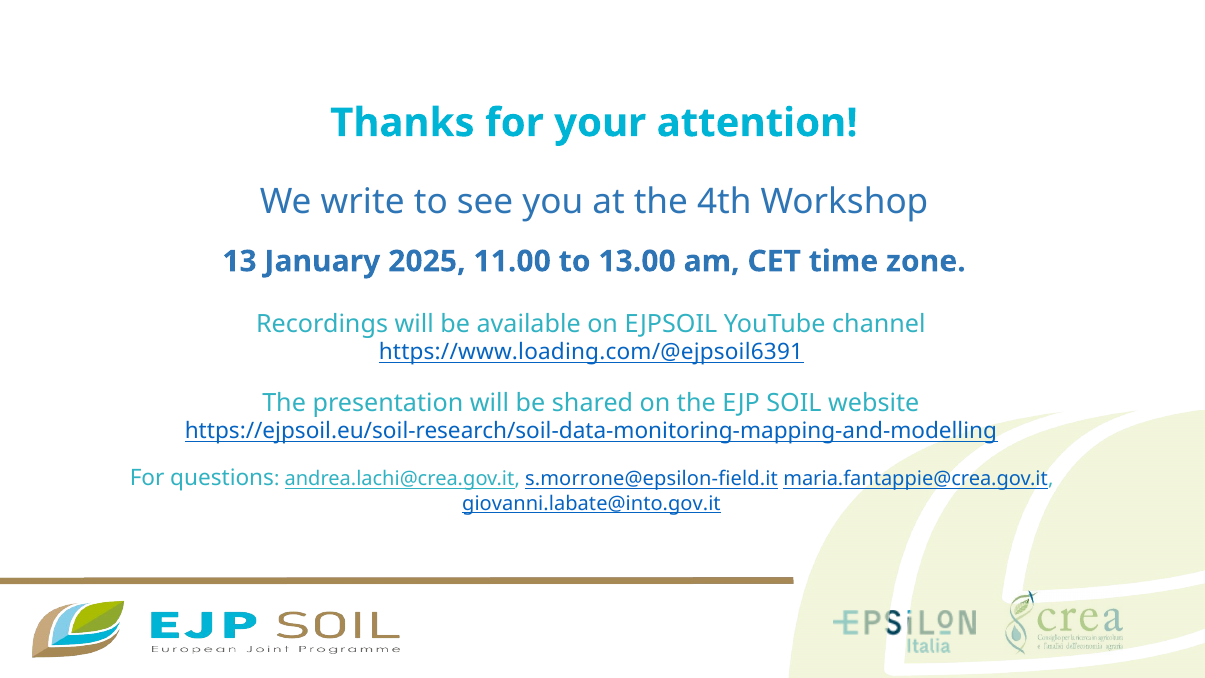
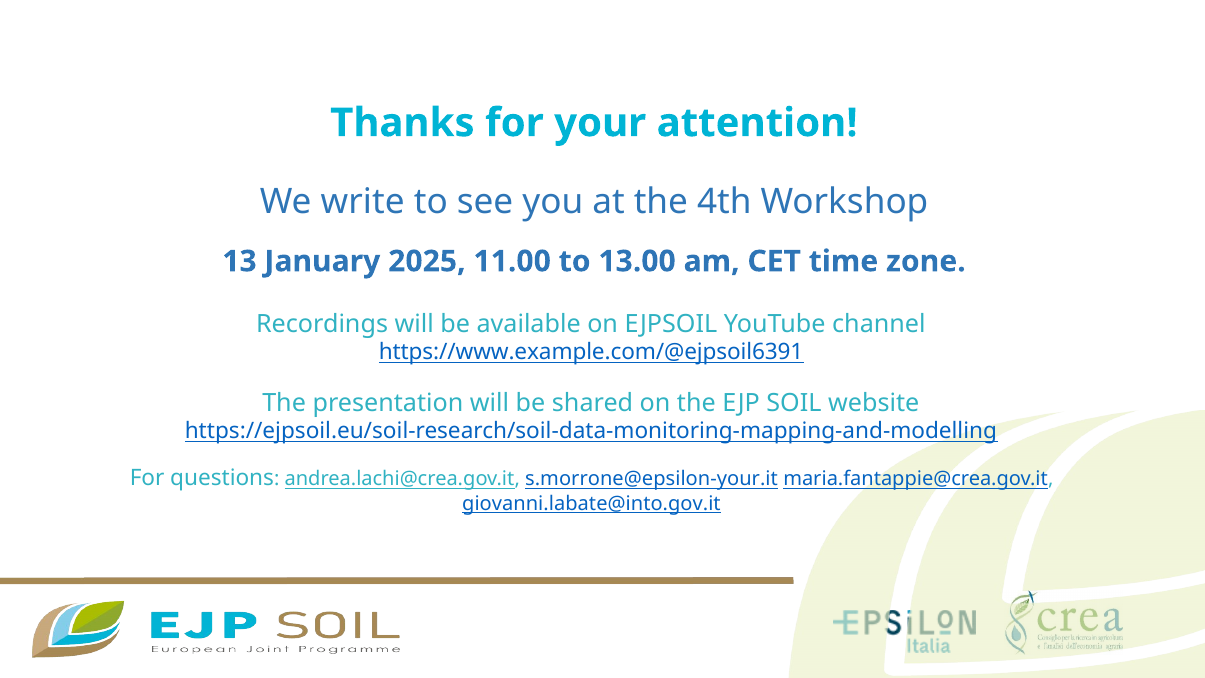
https://www.loading.com/@ejpsoil6391: https://www.loading.com/@ejpsoil6391 -> https://www.example.com/@ejpsoil6391
s.morrone@epsilon-field.it: s.morrone@epsilon-field.it -> s.morrone@epsilon-your.it
